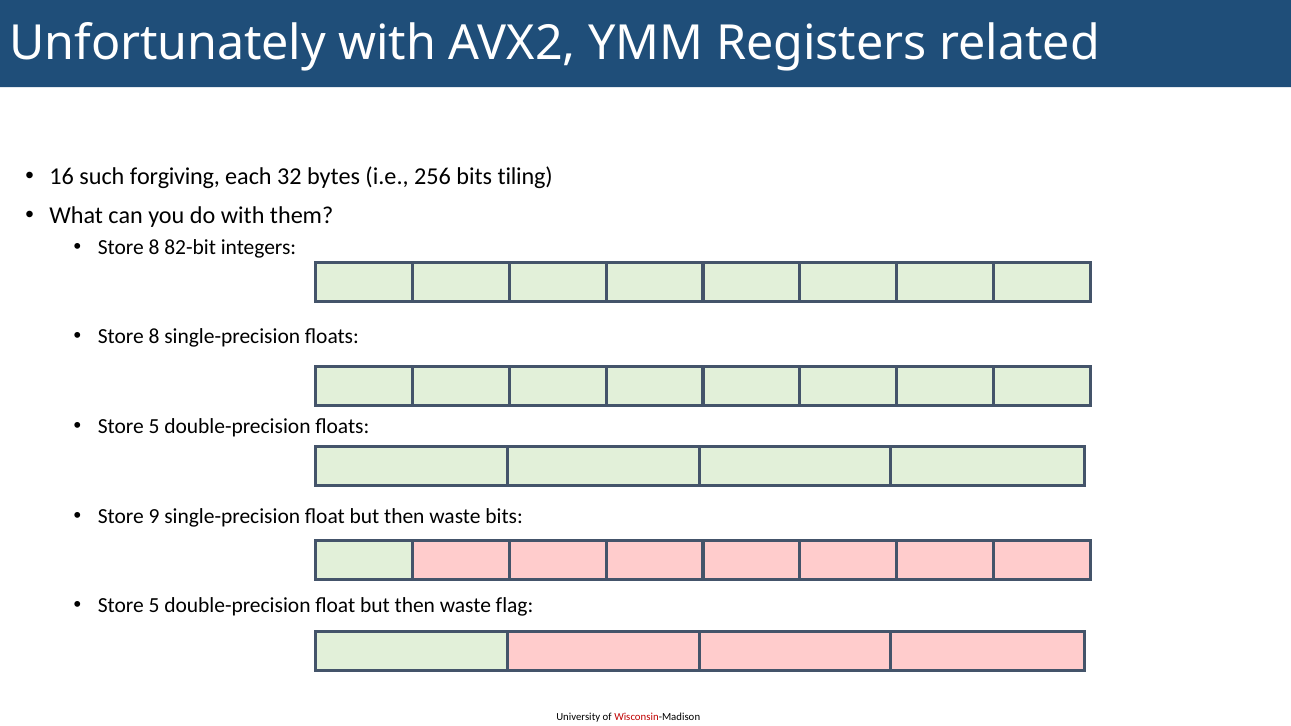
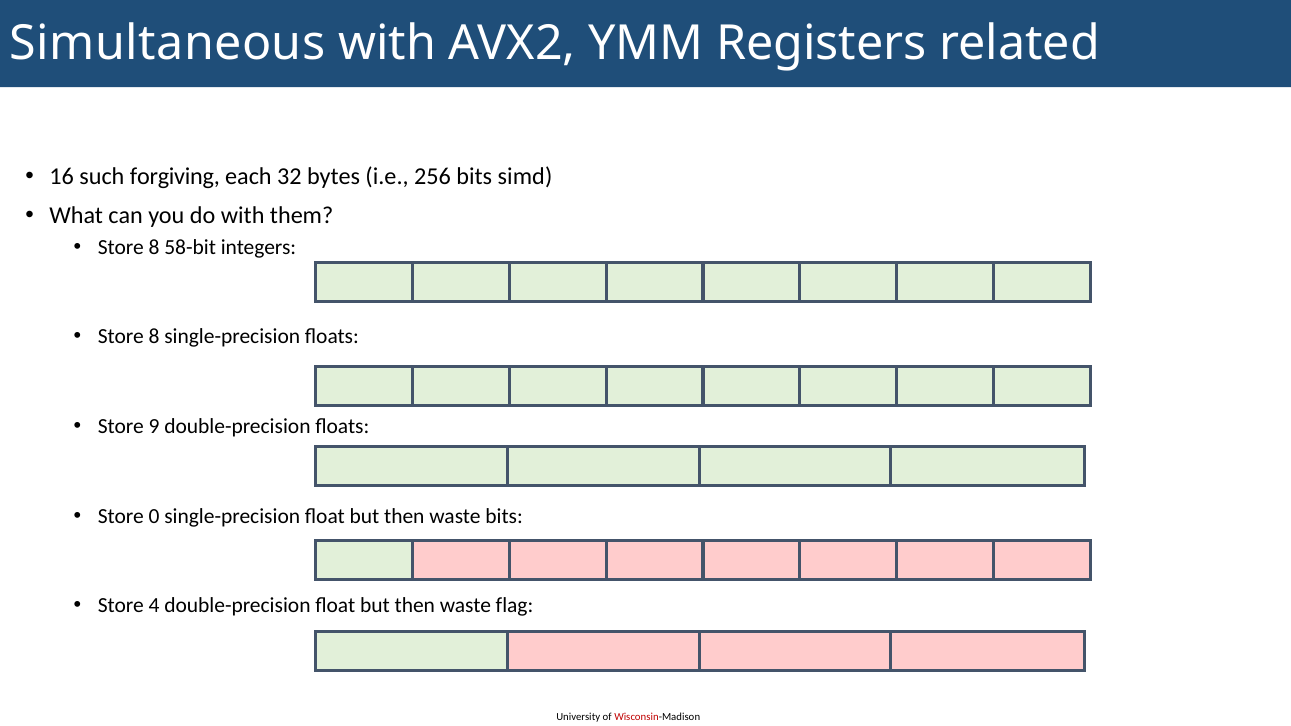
Unfortunately: Unfortunately -> Simultaneous
tiling: tiling -> simd
82-bit: 82-bit -> 58-bit
5 at (154, 426): 5 -> 9
9: 9 -> 0
5 at (154, 606): 5 -> 4
